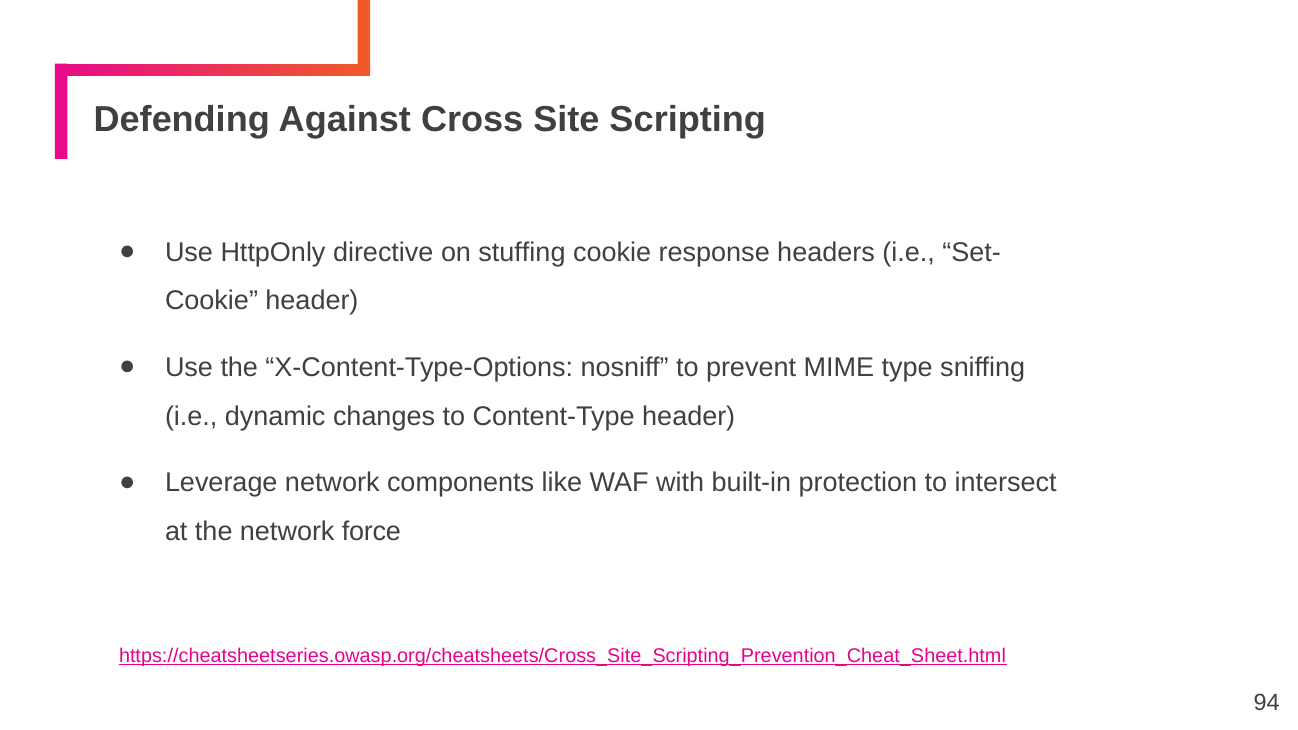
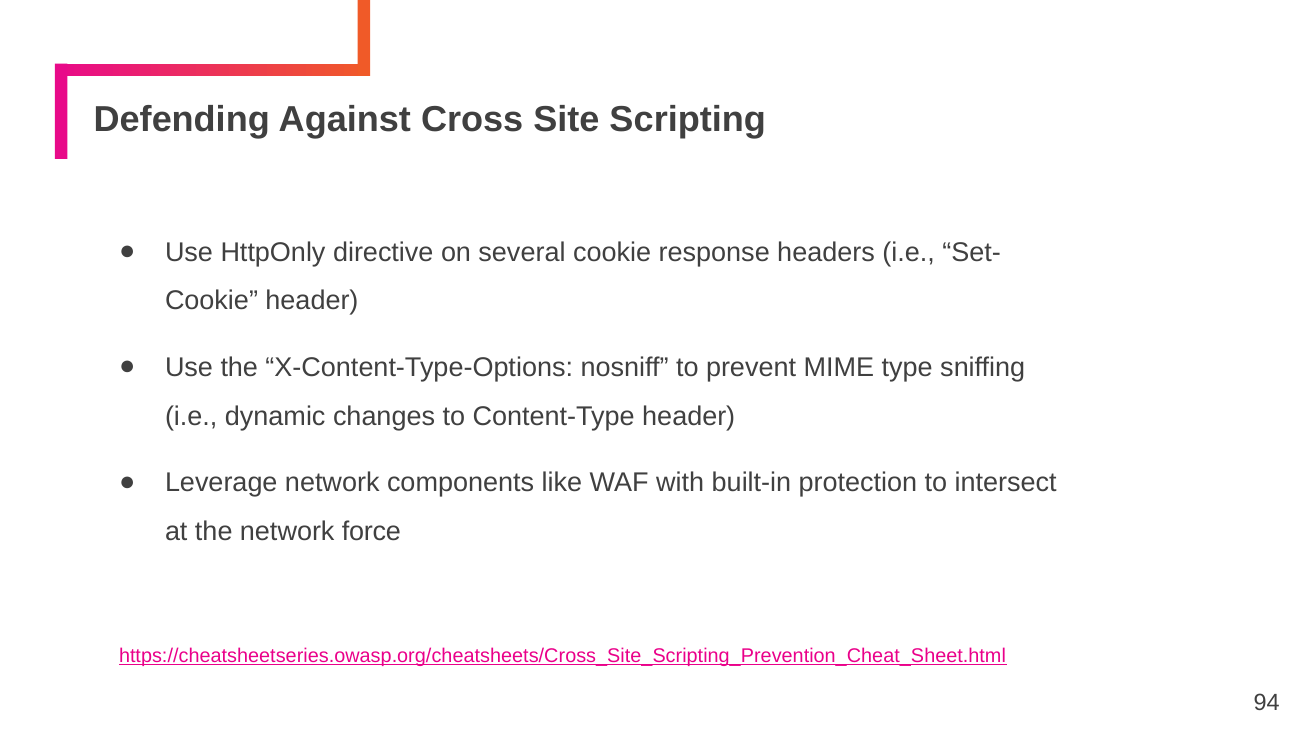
stuffing: stuffing -> several
